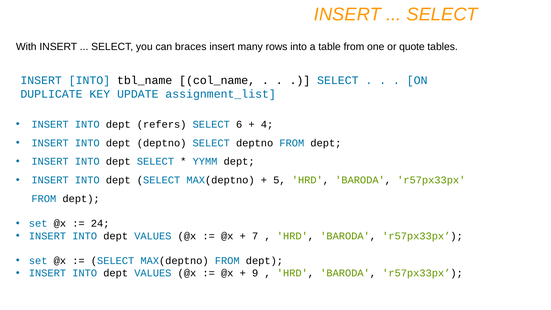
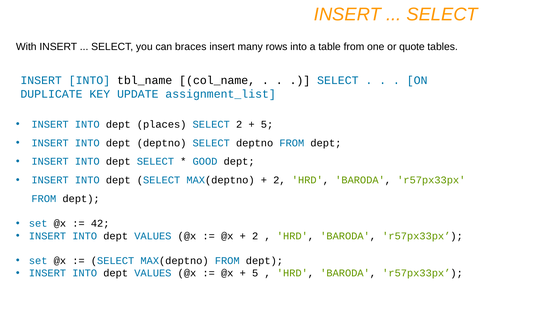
refers: refers -> places
SELECT 6: 6 -> 2
4 at (267, 124): 4 -> 5
YYMM: YYMM -> GOOD
5 at (279, 180): 5 -> 2
24: 24 -> 42
7 at (255, 236): 7 -> 2
9 at (255, 273): 9 -> 5
